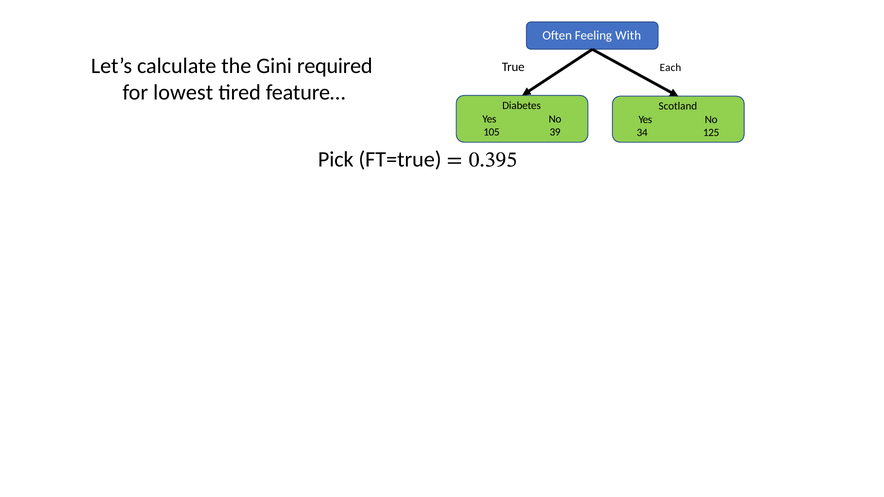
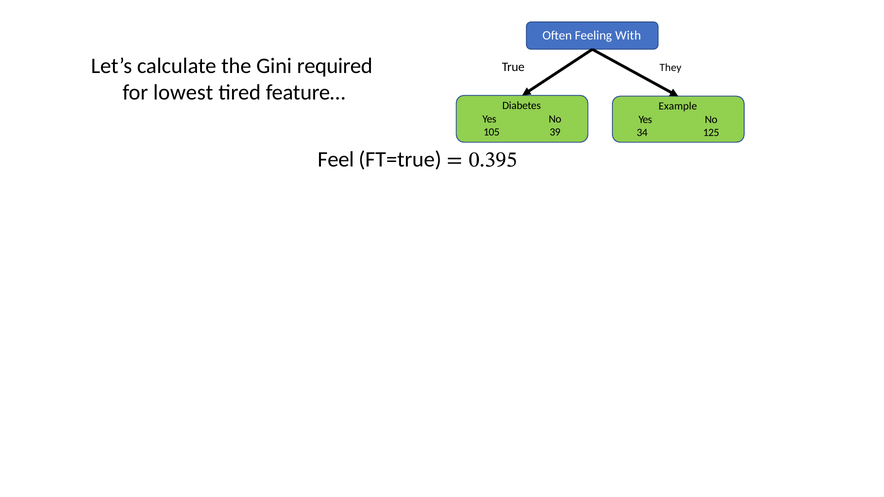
Each: Each -> They
Scotland: Scotland -> Example
Pick: Pick -> Feel
